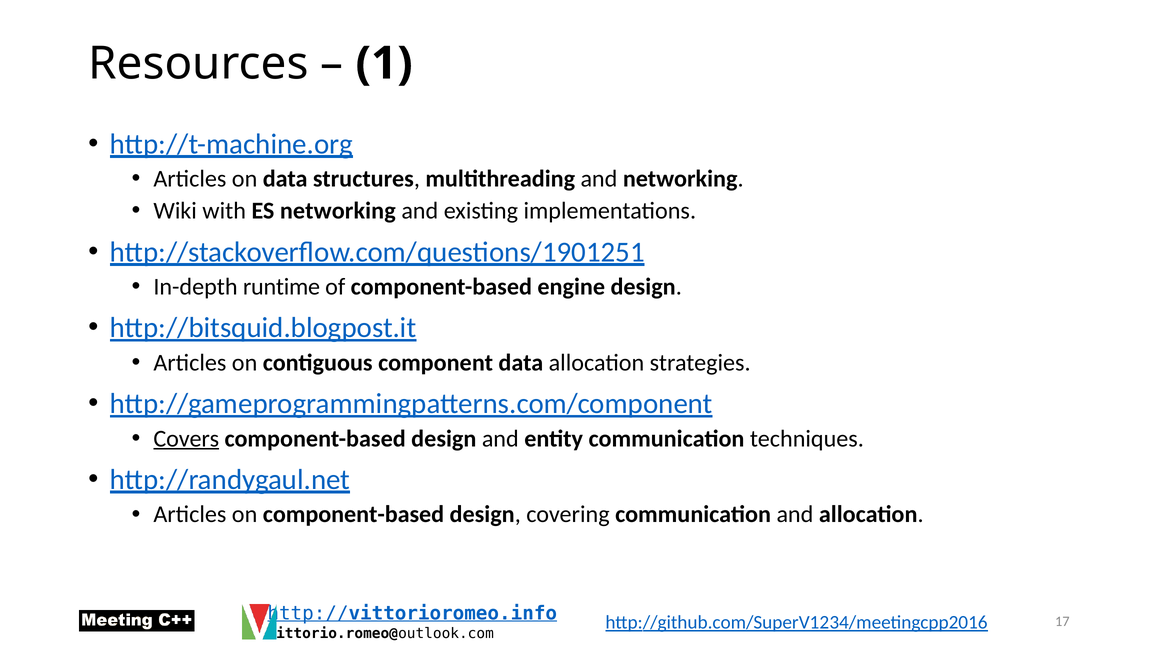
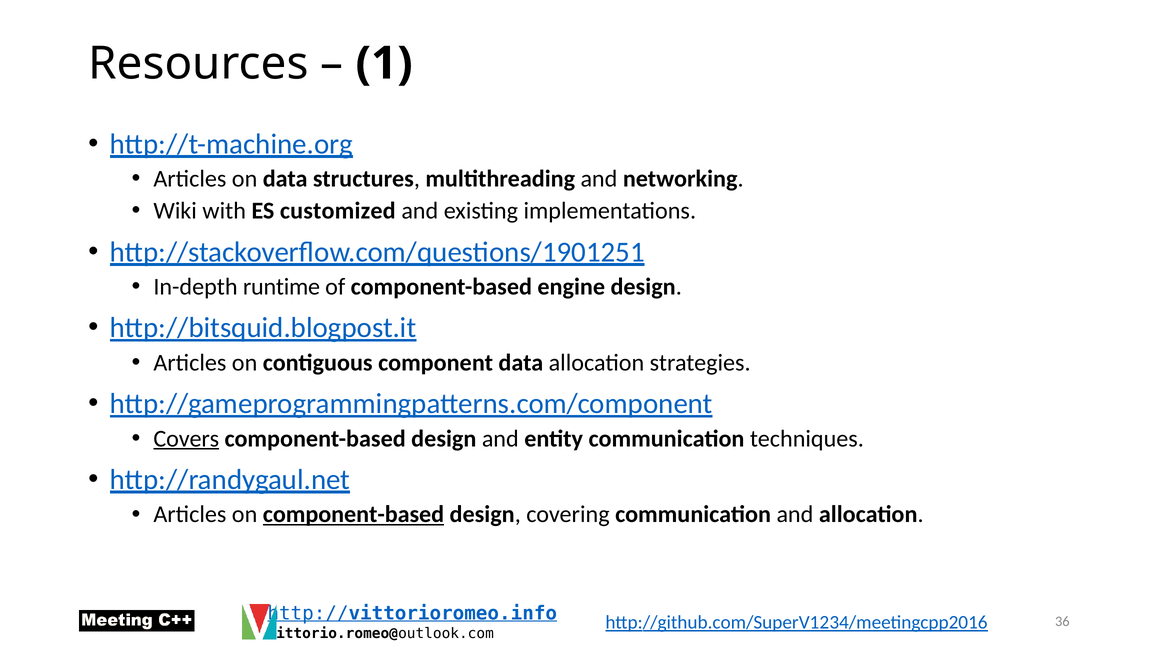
ES networking: networking -> customized
component-based at (353, 515) underline: none -> present
17: 17 -> 36
